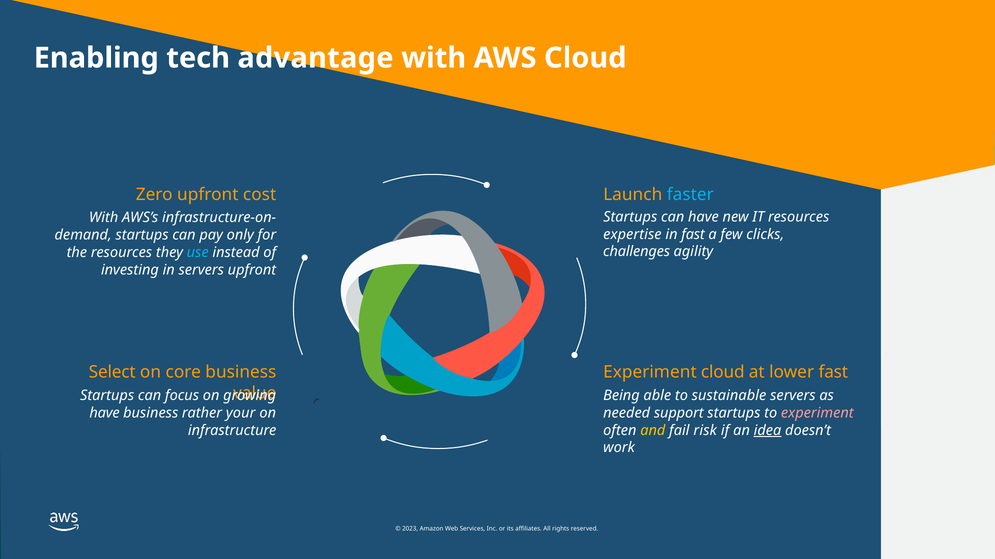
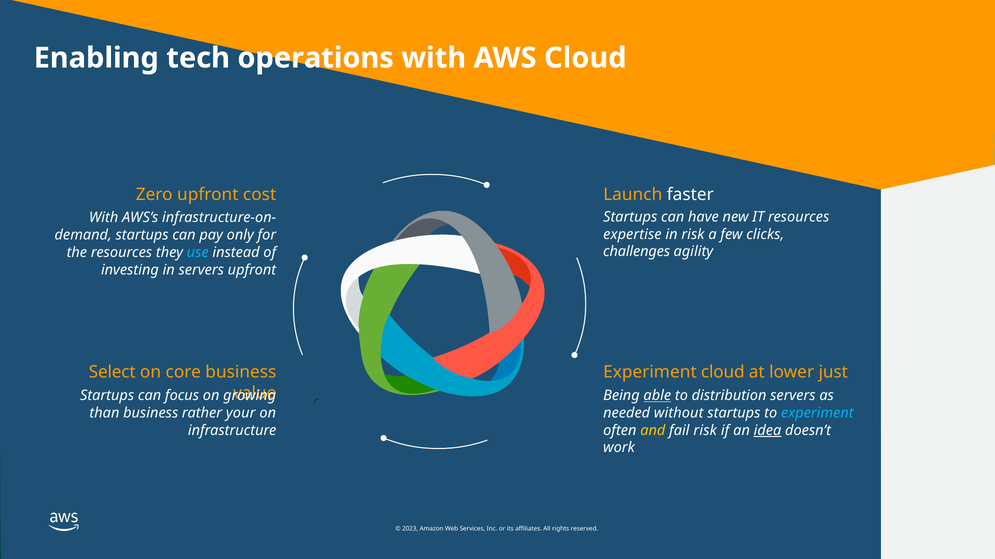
advantage: advantage -> operations
faster colour: light blue -> white
in fast: fast -> risk
lower fast: fast -> just
able underline: none -> present
sustainable: sustainable -> distribution
have at (105, 413): have -> than
support: support -> without
experiment at (817, 413) colour: pink -> light blue
